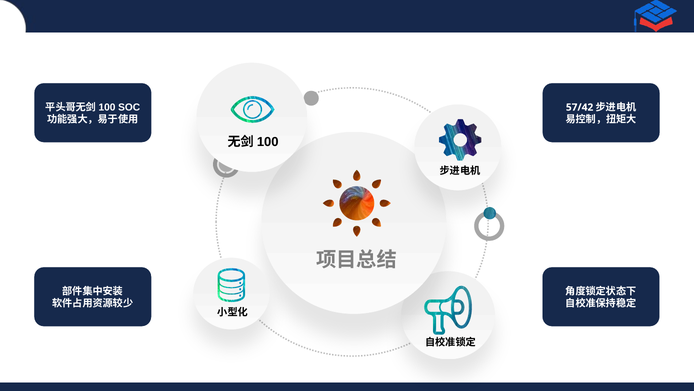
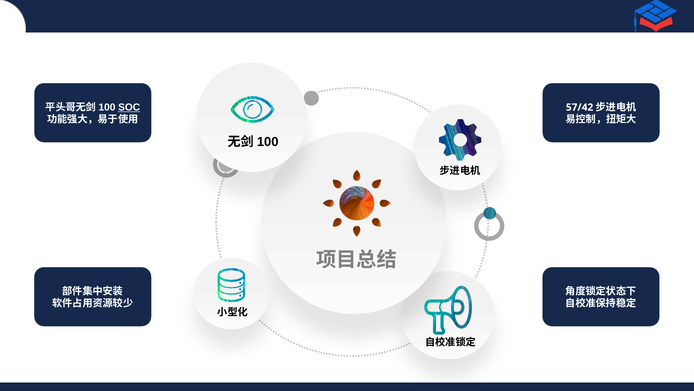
SOC underline: none -> present
